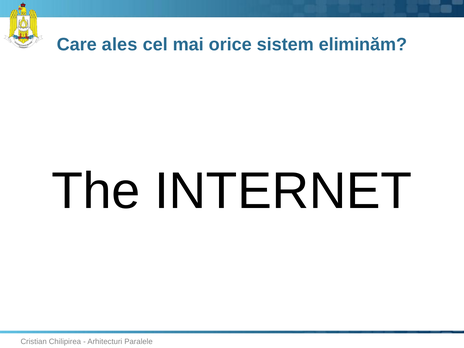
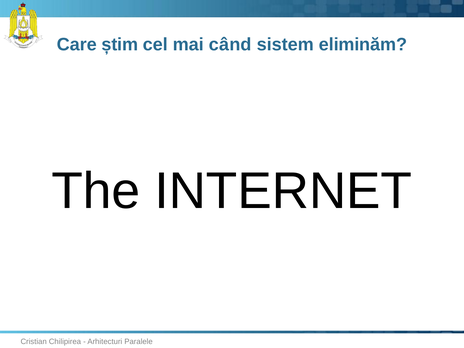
ales: ales -> știm
orice: orice -> când
